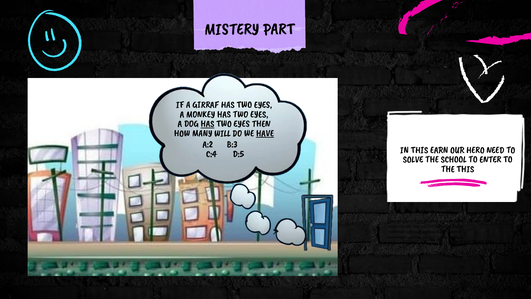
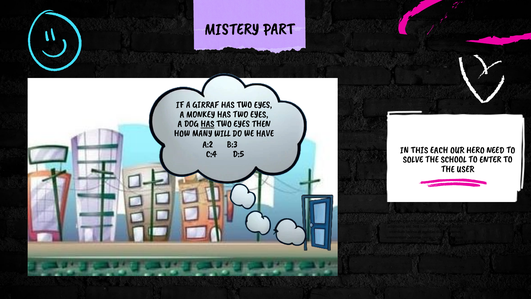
HAVE underline: present -> none
EARN: EARN -> EACH
THE THIS: THIS -> USER
